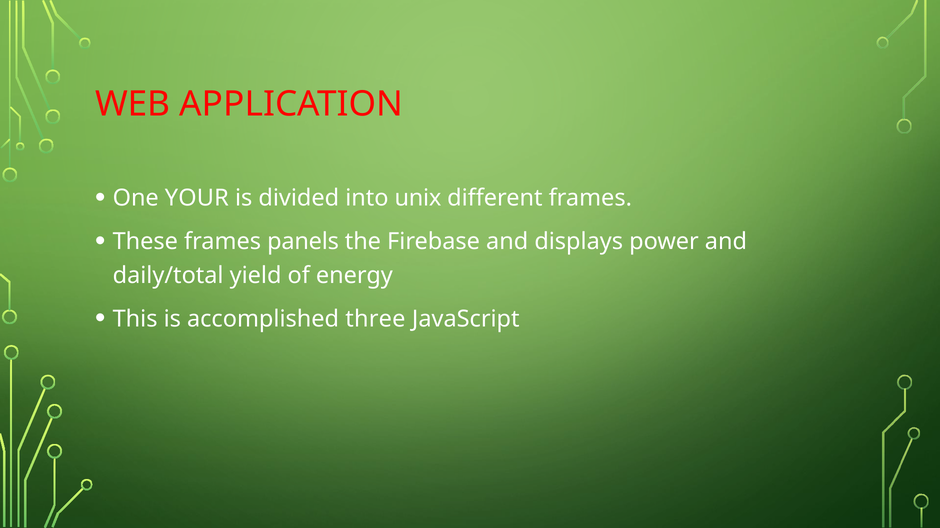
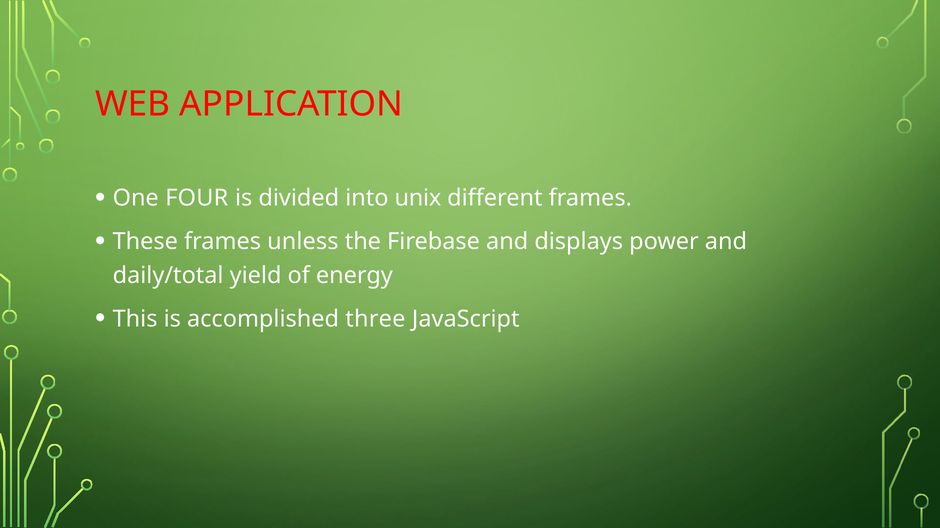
YOUR: YOUR -> FOUR
panels: panels -> unless
